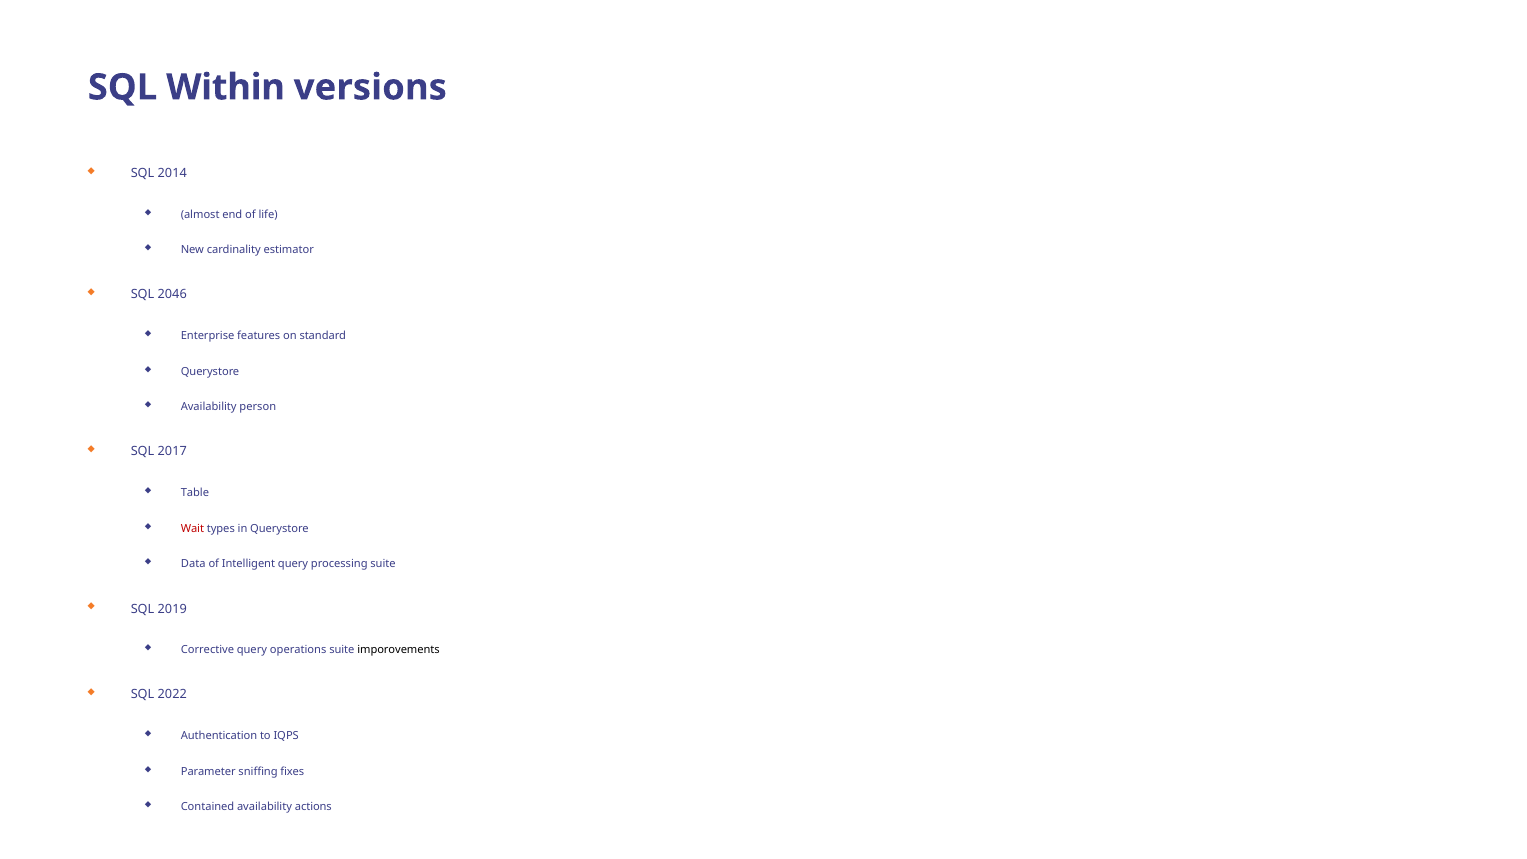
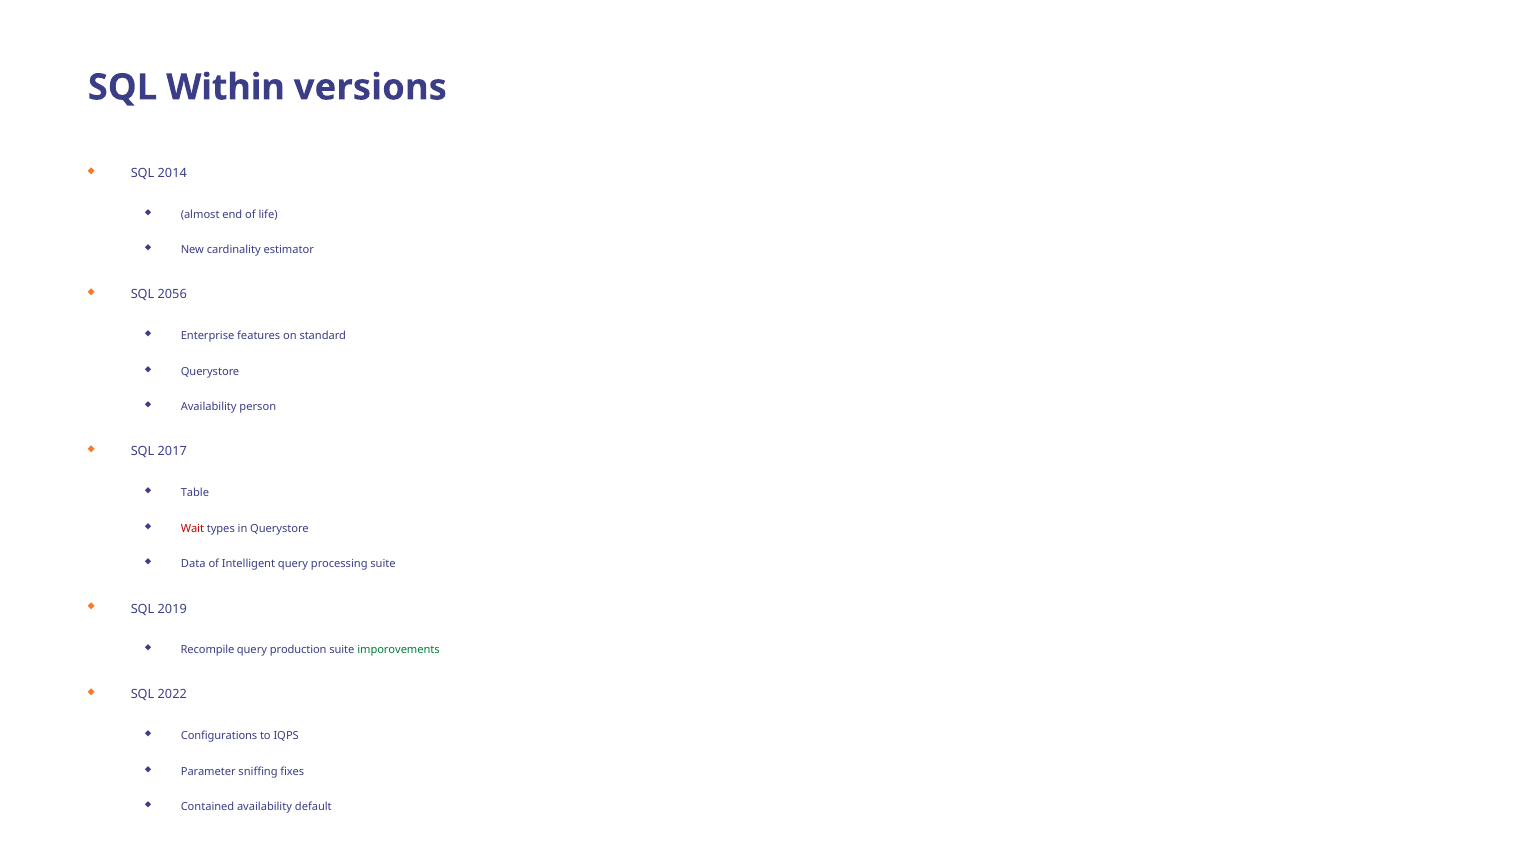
2046: 2046 -> 2056
Corrective: Corrective -> Recompile
operations: operations -> production
imporovements colour: black -> green
Authentication: Authentication -> Configurations
actions: actions -> default
